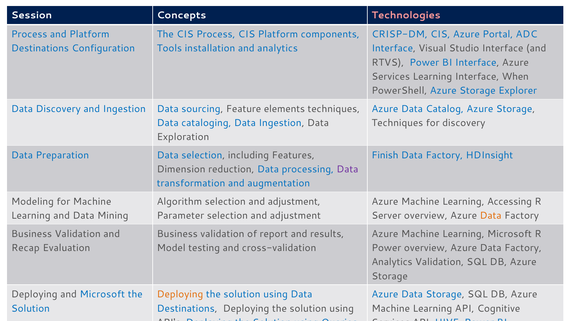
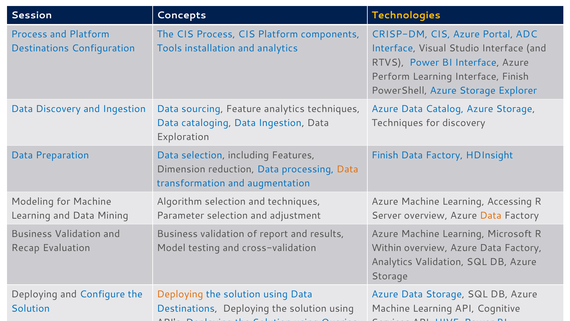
Technologies colour: pink -> yellow
Services at (391, 76): Services -> Perform
Interface When: When -> Finish
Feature elements: elements -> analytics
Data at (347, 169) colour: purple -> orange
Algorithm selection and adjustment: adjustment -> techniques
Power at (386, 248): Power -> Within
and Microsoft: Microsoft -> Configure
